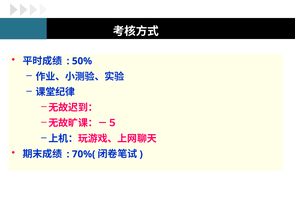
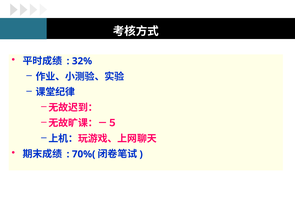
50%: 50% -> 32%
